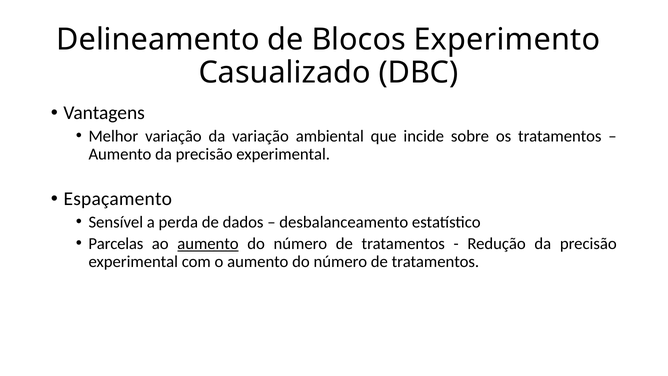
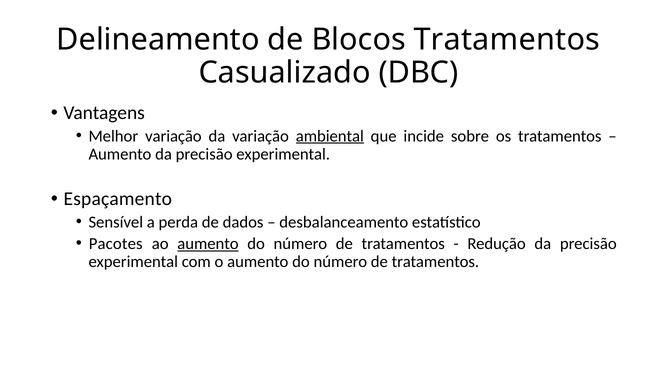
Blocos Experimento: Experimento -> Tratamentos
ambiental underline: none -> present
Parcelas: Parcelas -> Pacotes
